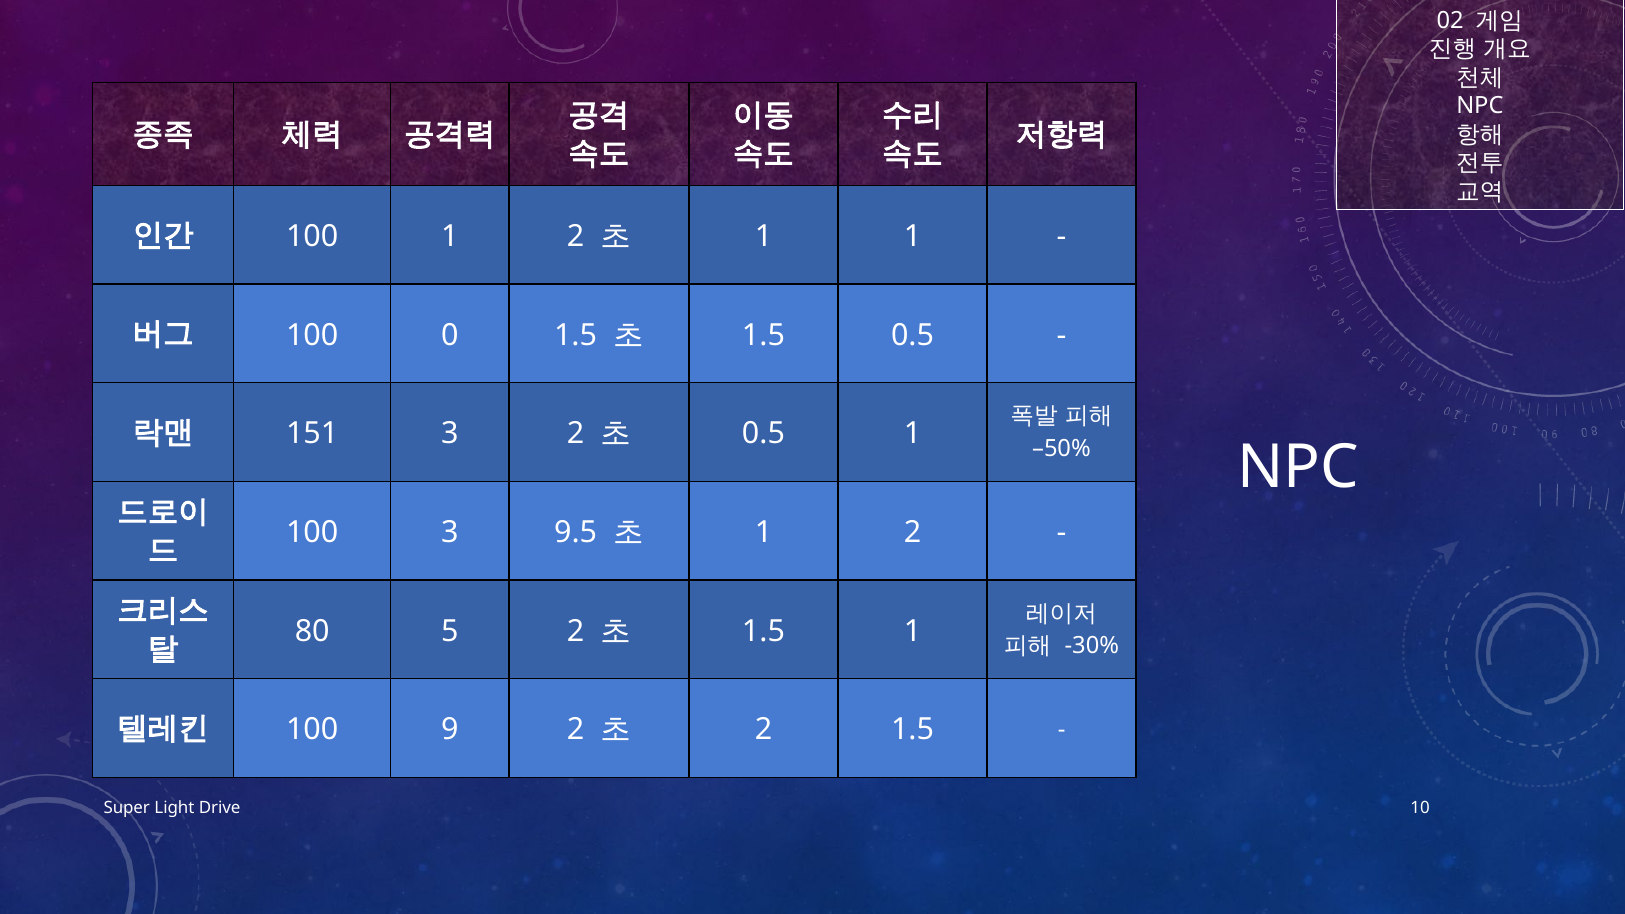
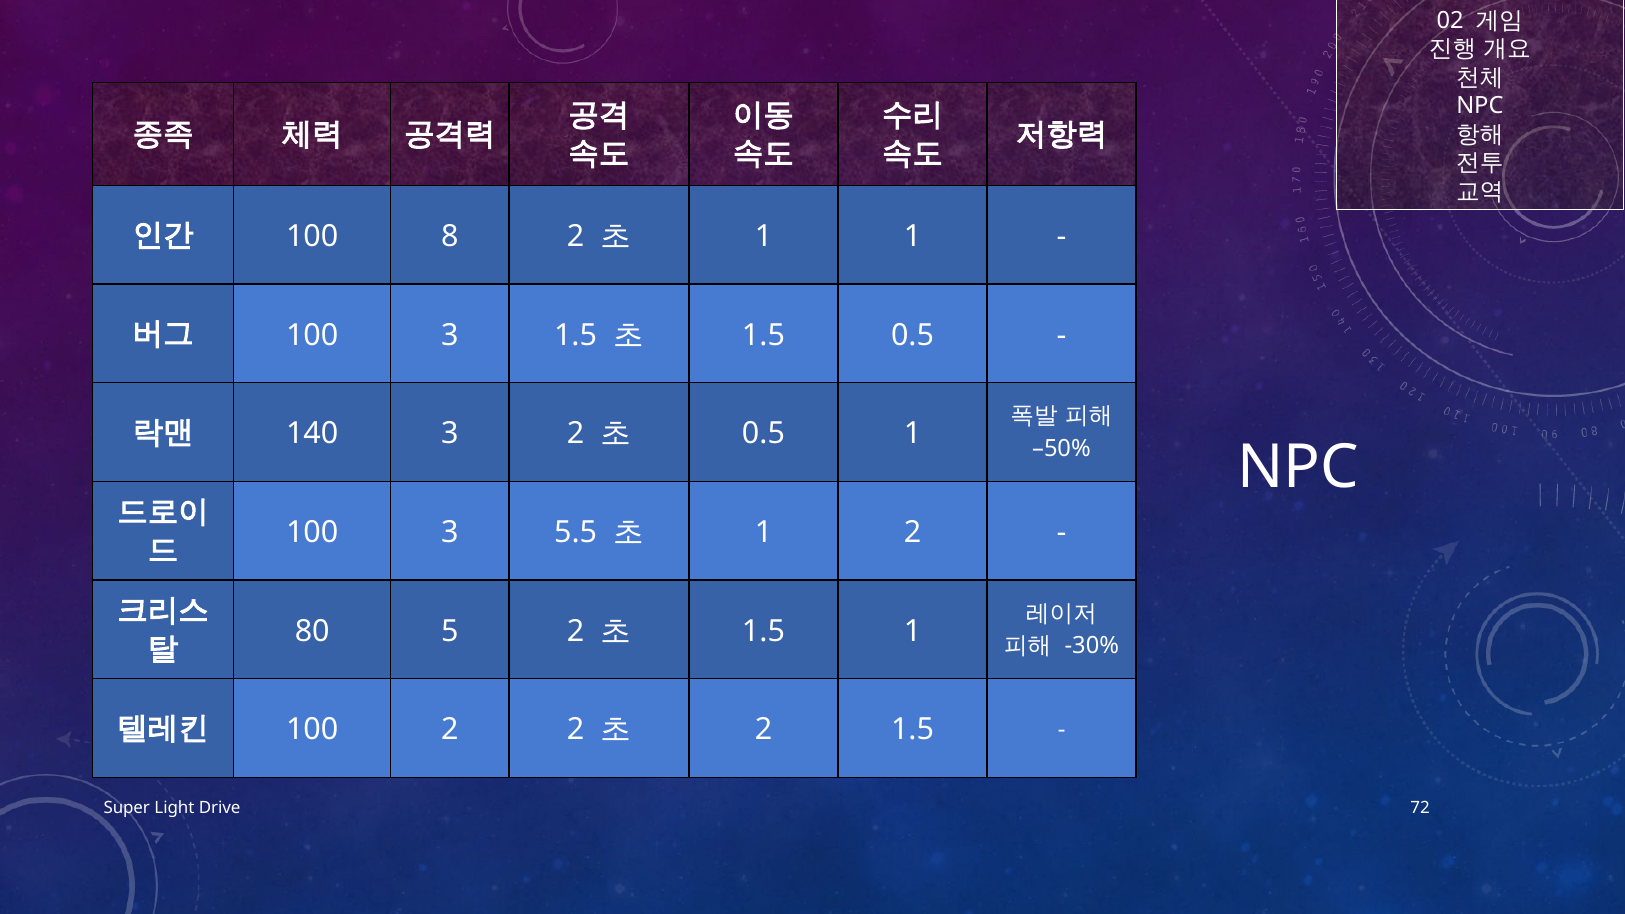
100 1: 1 -> 8
0 at (450, 335): 0 -> 3
151: 151 -> 140
9.5: 9.5 -> 5.5
100 9: 9 -> 2
10: 10 -> 72
